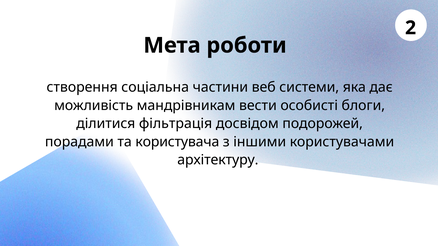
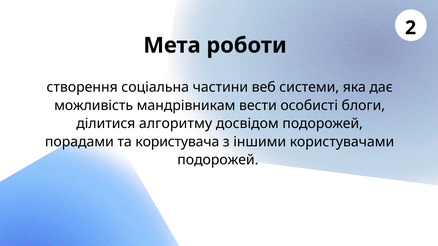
фільтрація: фільтрація -> алгоритму
архітектуру at (218, 160): архітектуру -> подорожей
